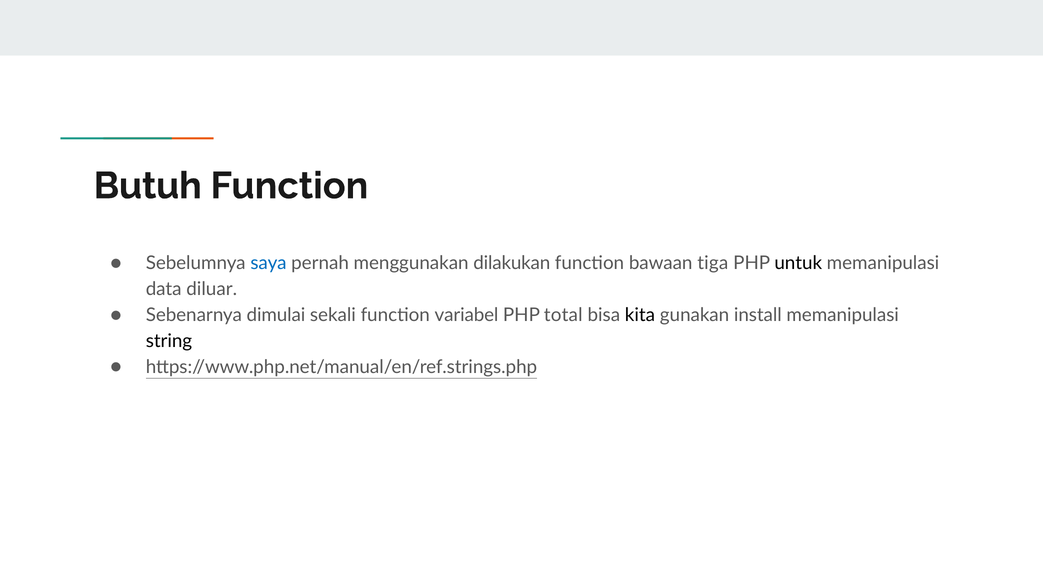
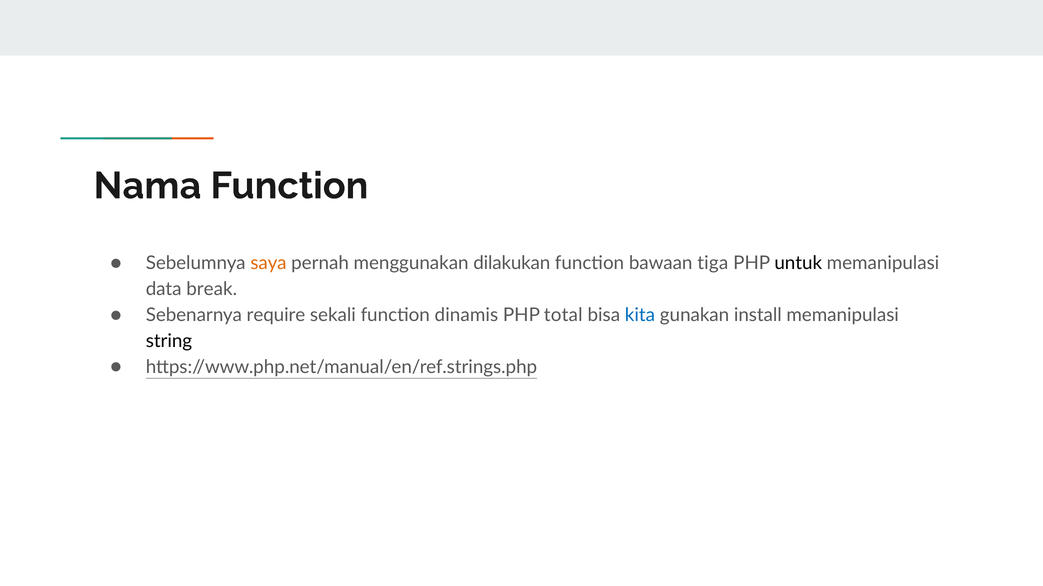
Butuh: Butuh -> Nama
saya colour: blue -> orange
diluar: diluar -> break
dimulai: dimulai -> require
variabel: variabel -> dinamis
kita colour: black -> blue
